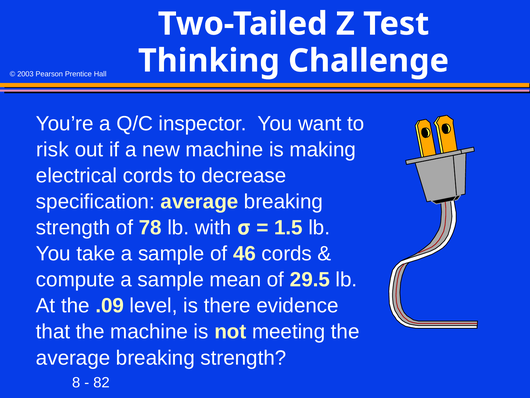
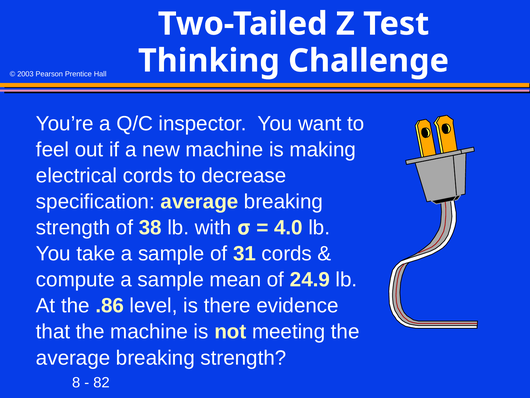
risk: risk -> feel
78: 78 -> 38
1.5: 1.5 -> 4.0
46: 46 -> 31
29.5: 29.5 -> 24.9
.09: .09 -> .86
